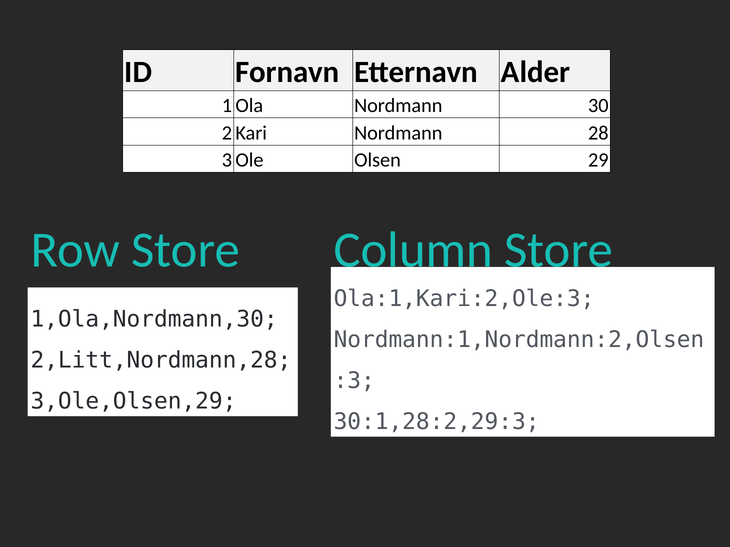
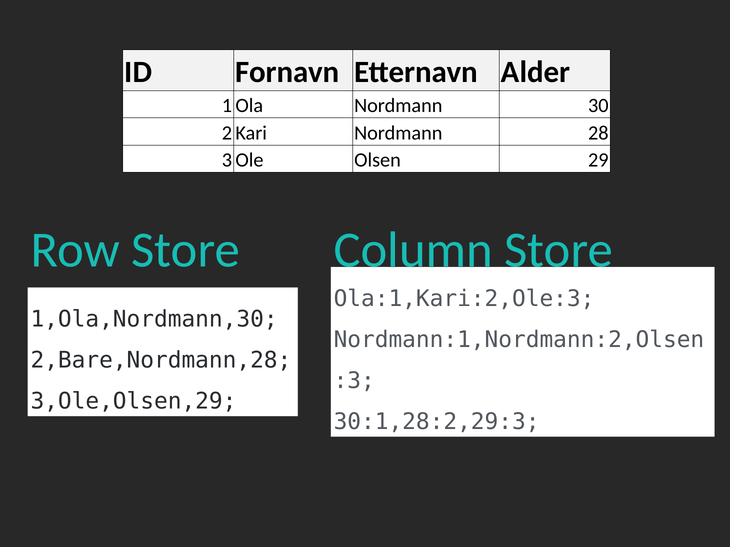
2,Litt,Nordmann,28: 2,Litt,Nordmann,28 -> 2,Bare,Nordmann,28
